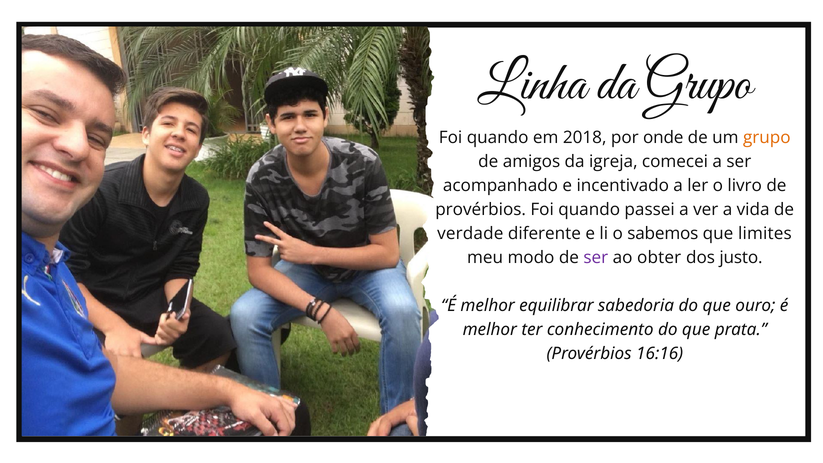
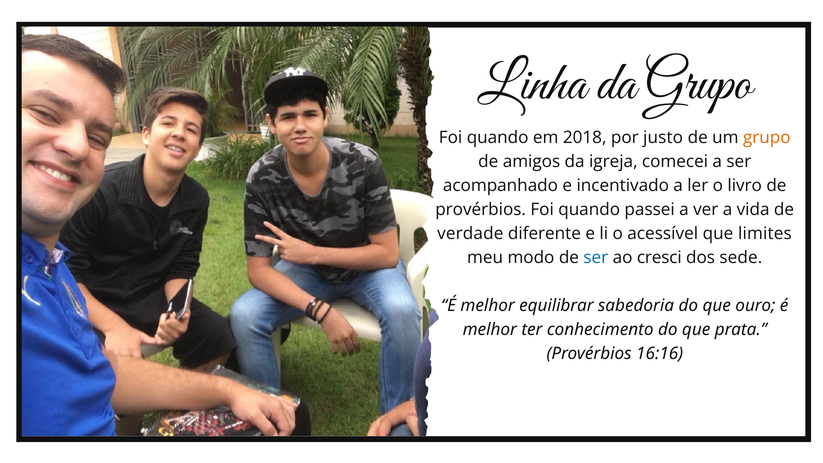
onde: onde -> justo
sabemos: sabemos -> acessível
ser at (596, 258) colour: purple -> blue
obter: obter -> cresci
justo: justo -> sede
